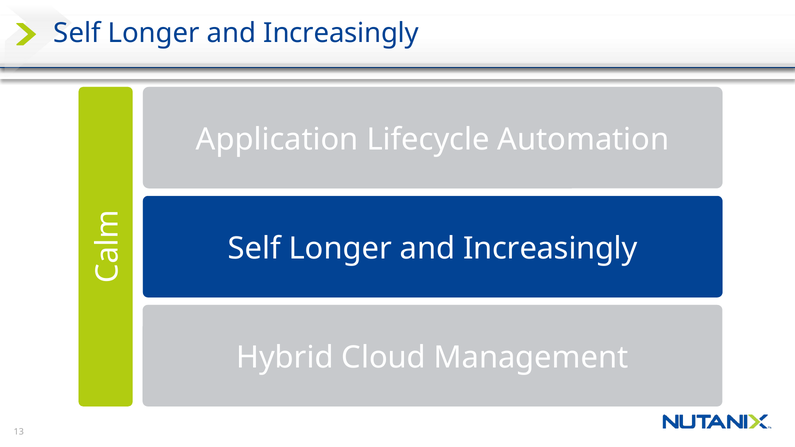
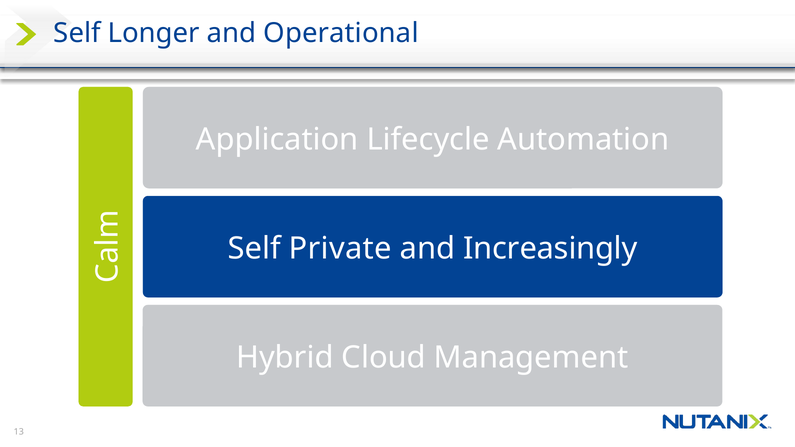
Increasingly at (341, 33): Increasingly -> Operational
Longer at (340, 249): Longer -> Private
